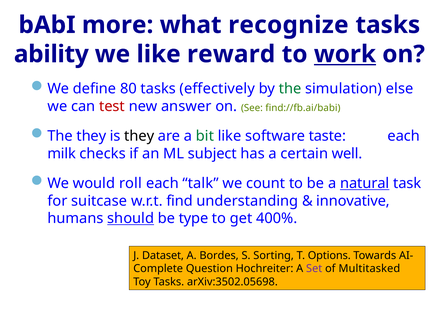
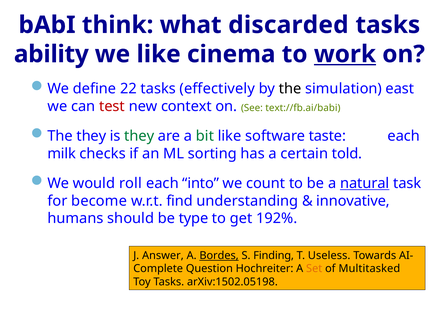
more: more -> think
recognize: recognize -> discarded
reward: reward -> cinema
80: 80 -> 22
the at (290, 89) colour: green -> black
else: else -> east
answer: answer -> context
find://fb.ai/babi: find://fb.ai/babi -> text://fb.ai/babi
they at (139, 136) colour: black -> green
subject: subject -> sorting
well: well -> told
talk: talk -> into
suitcase: suitcase -> become
should underline: present -> none
400%: 400% -> 192%
Dataset: Dataset -> Answer
Bordes underline: none -> present
Sorting: Sorting -> Finding
Options: Options -> Useless
Set colour: purple -> orange
arXiv:3502.05698: arXiv:3502.05698 -> arXiv:1502.05198
